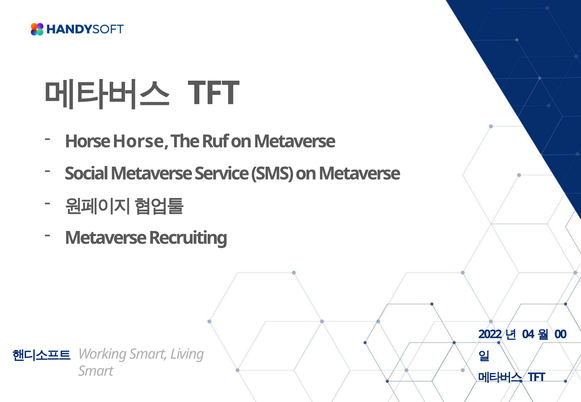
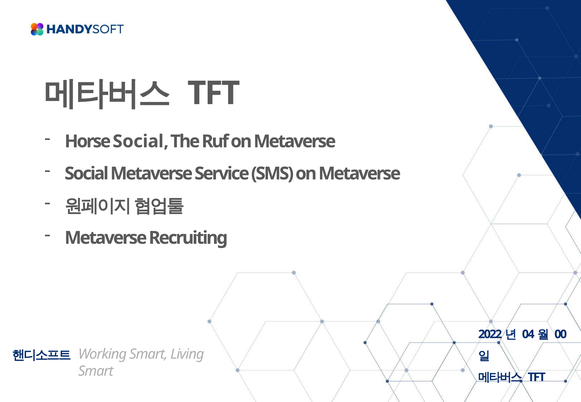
Horse Horse: Horse -> Social
